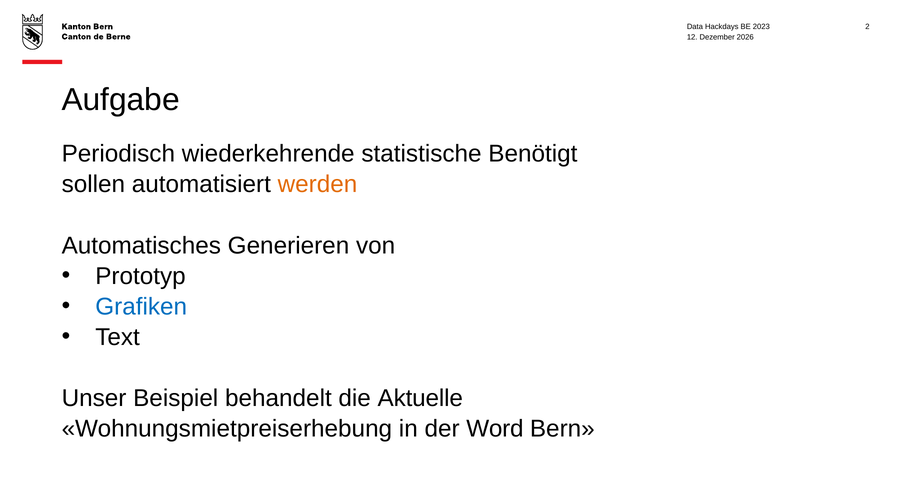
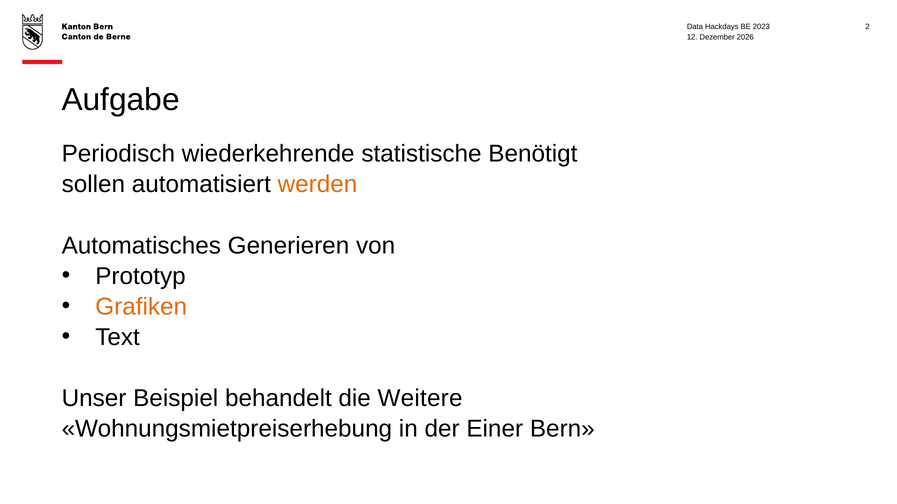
Grafiken colour: blue -> orange
Aktuelle: Aktuelle -> Weitere
Word: Word -> Einer
